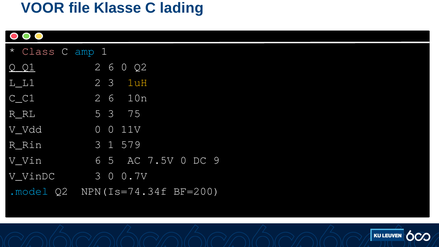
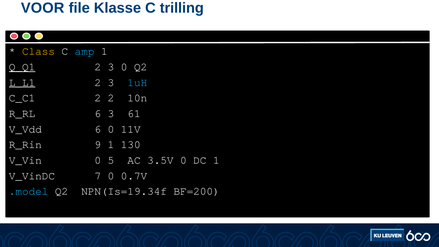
lading: lading -> trilling
Class colour: pink -> yellow
6 at (111, 67): 6 -> 3
L_L1 underline: none -> present
1uH colour: yellow -> light blue
C_C1 2 6: 6 -> 2
R_RL 5: 5 -> 6
75: 75 -> 61
V_Vdd 0: 0 -> 6
R_Rin 3: 3 -> 9
579: 579 -> 130
V_Vin 6: 6 -> 0
7.5V: 7.5V -> 3.5V
DC 9: 9 -> 1
V_VinDC 3: 3 -> 7
NPN(Is=74.34f: NPN(Is=74.34f -> NPN(Is=19.34f
